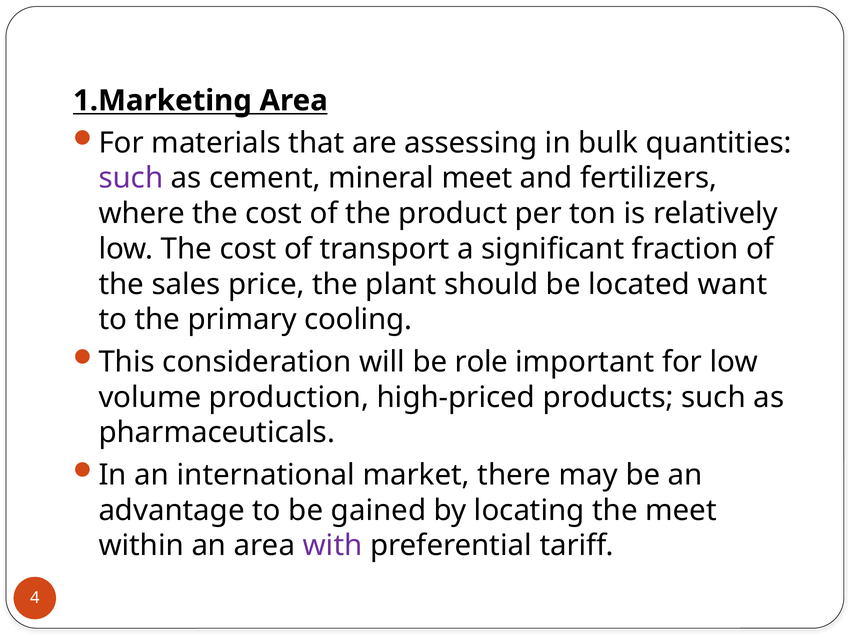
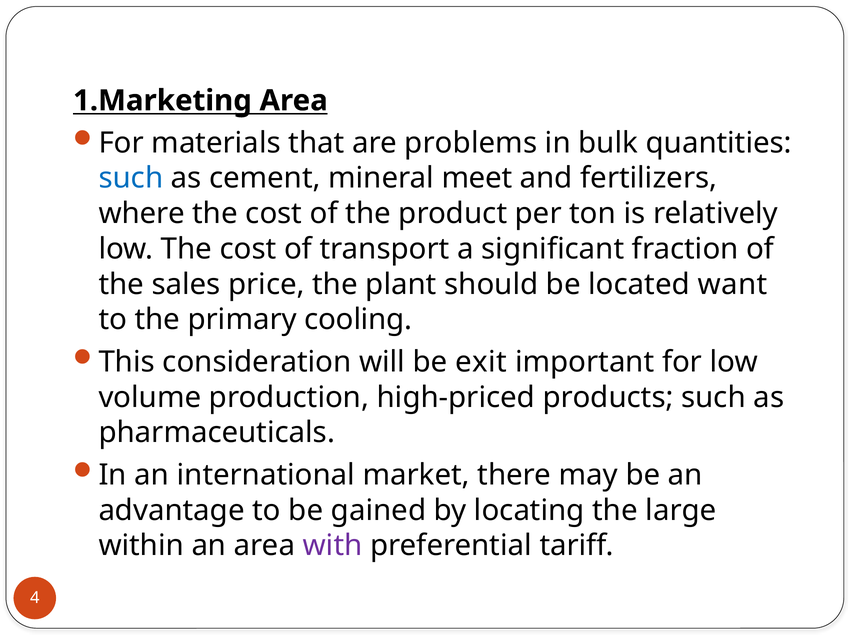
assessing: assessing -> problems
such at (131, 178) colour: purple -> blue
role: role -> exit
the meet: meet -> large
